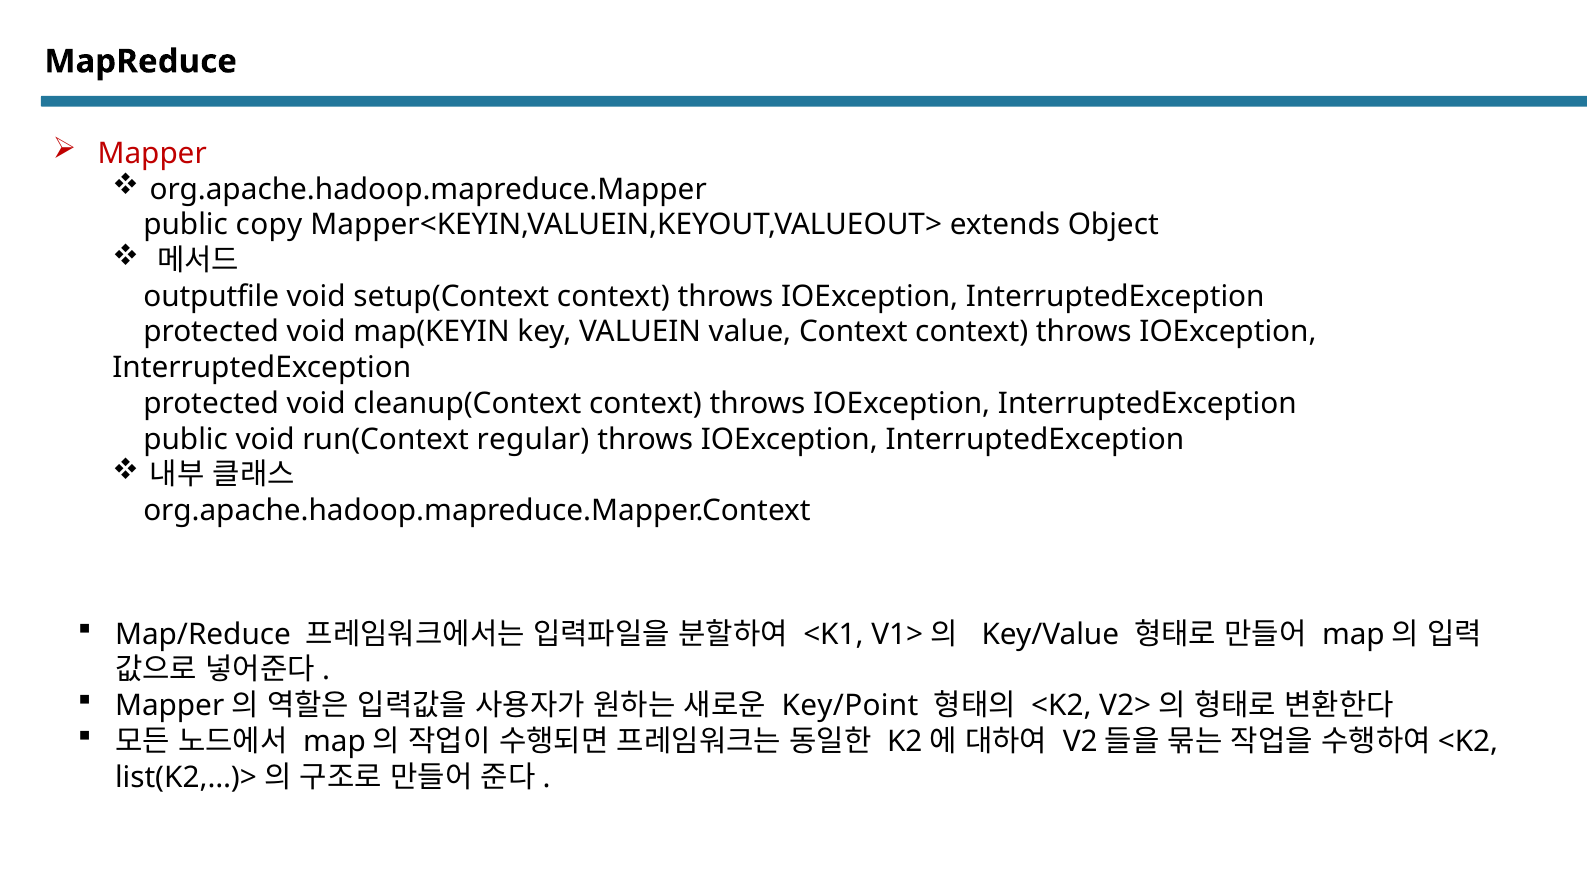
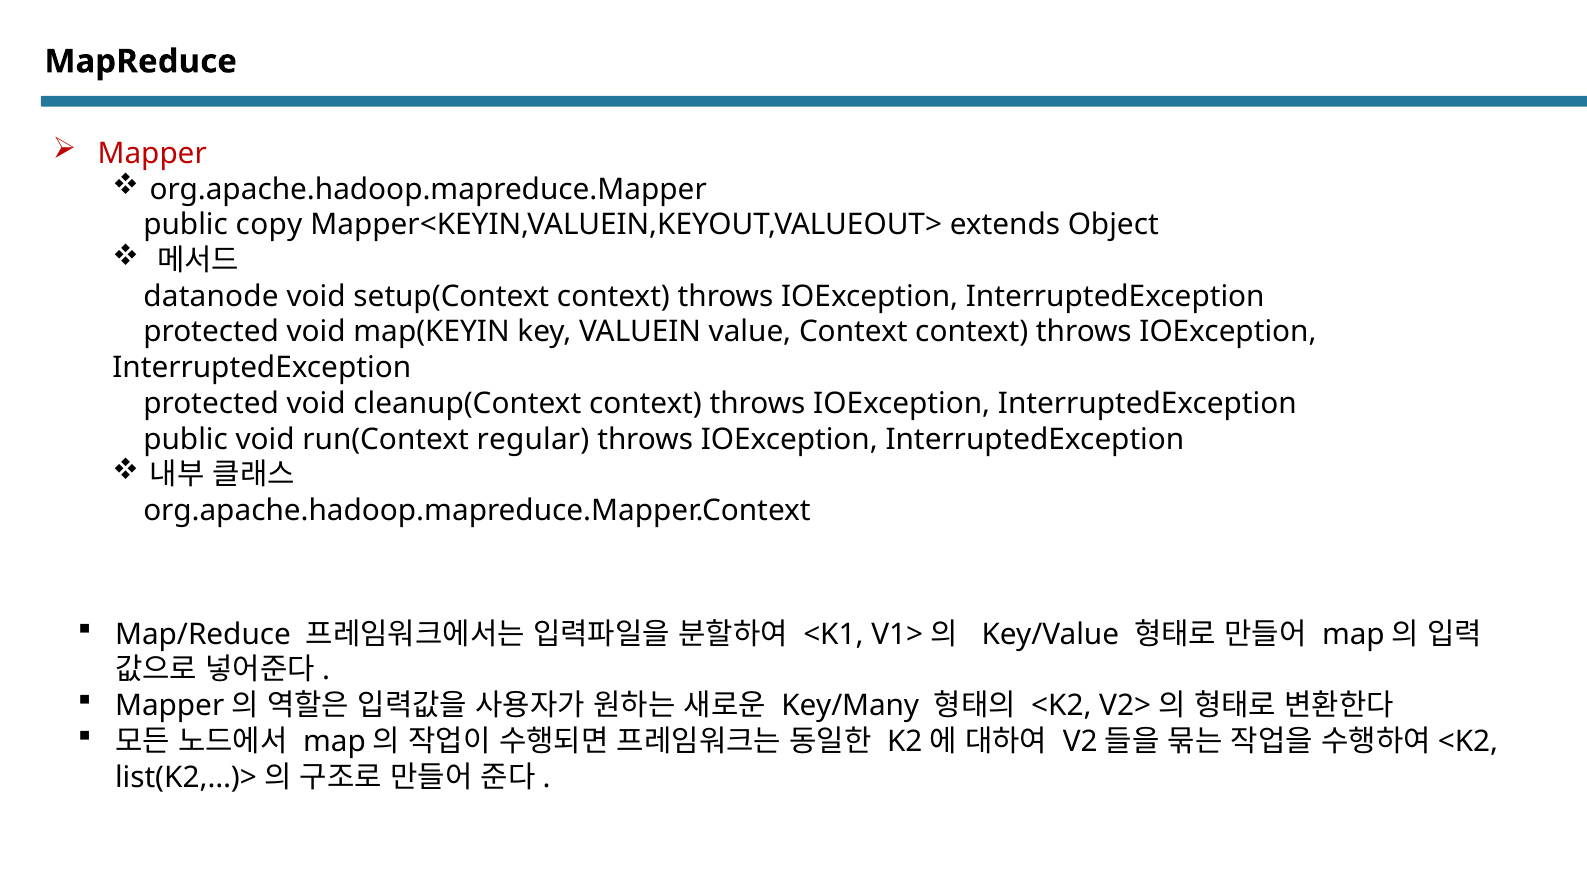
outputfile: outputfile -> datanode
Key/Point: Key/Point -> Key/Many
